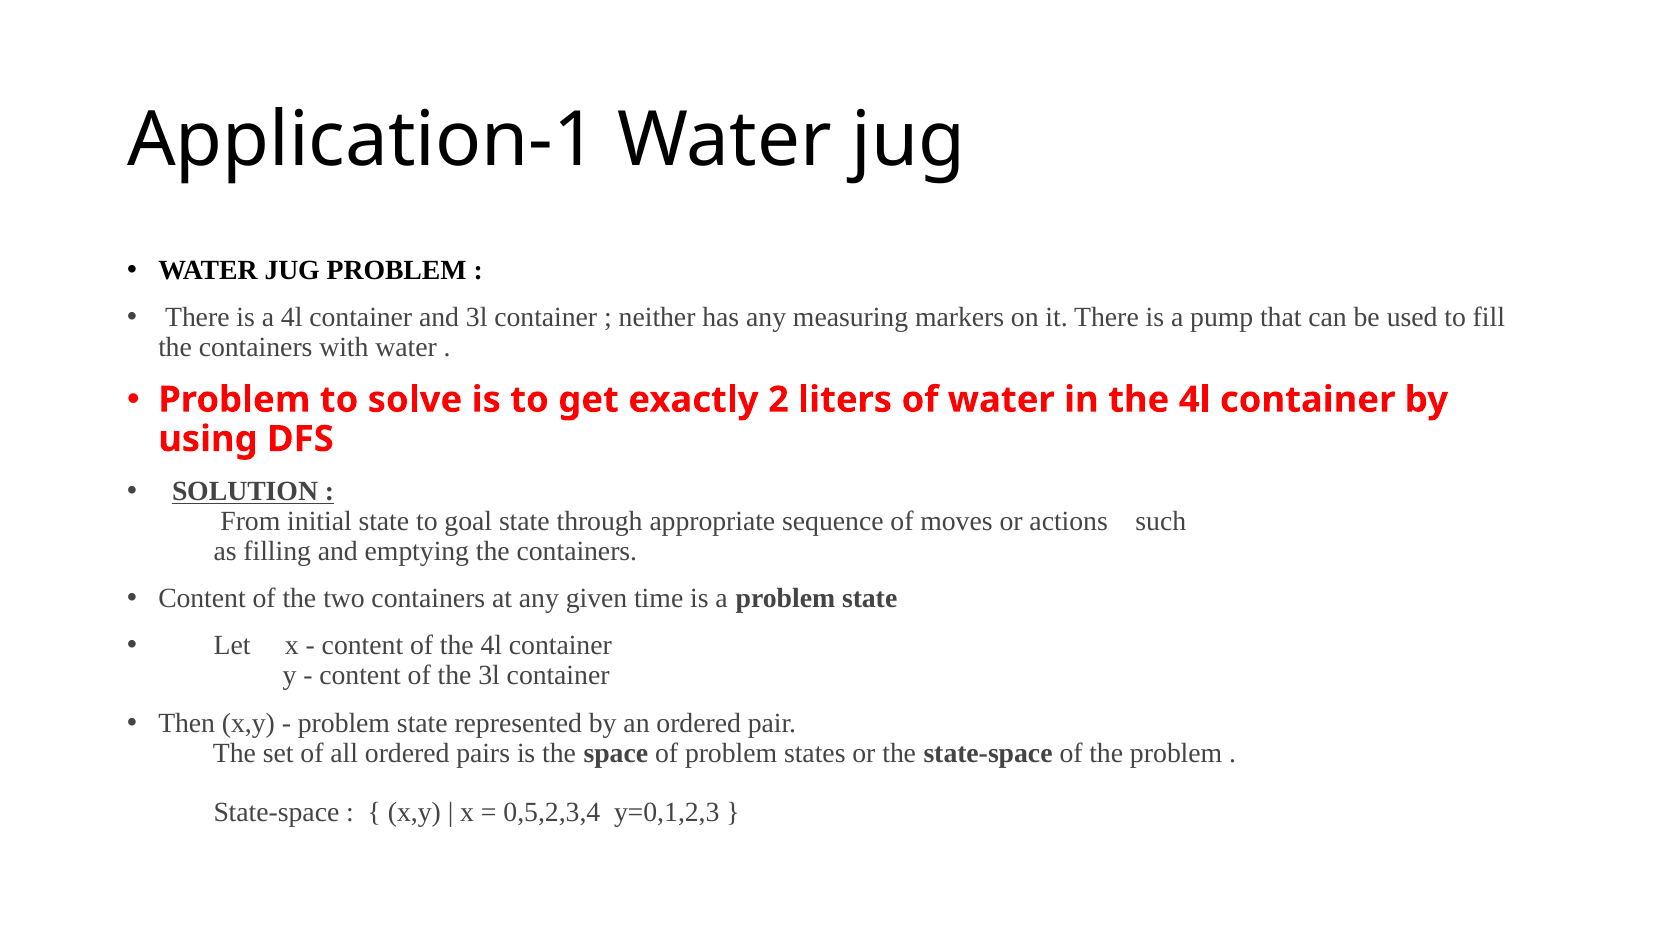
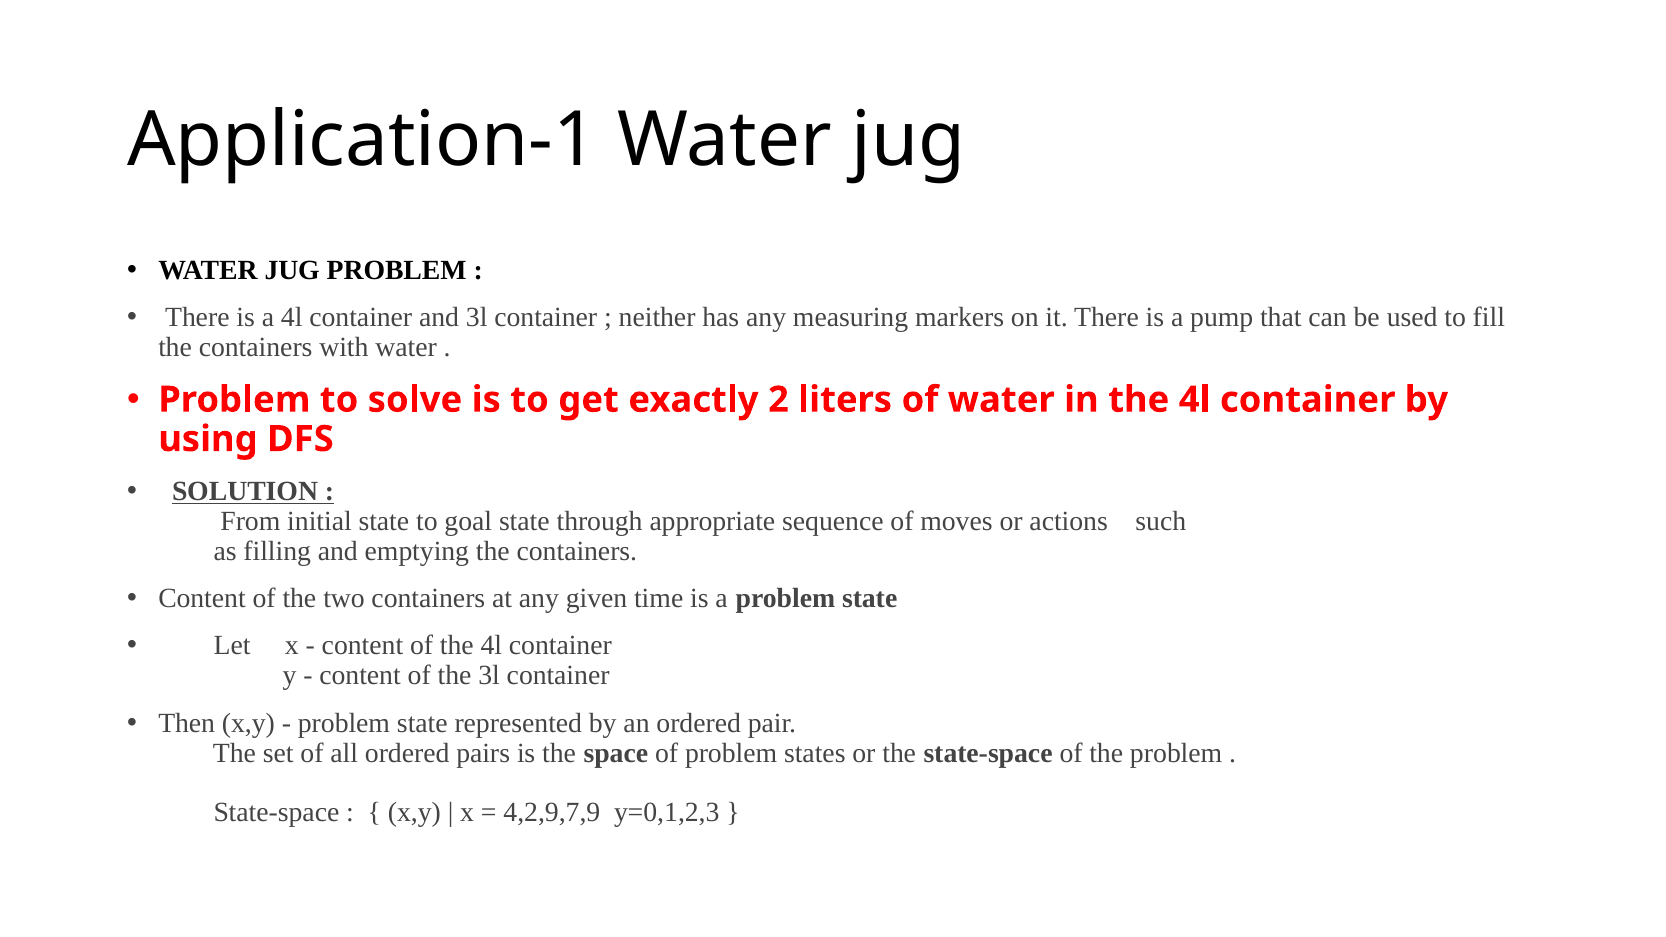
0,5,2,3,4: 0,5,2,3,4 -> 4,2,9,7,9
